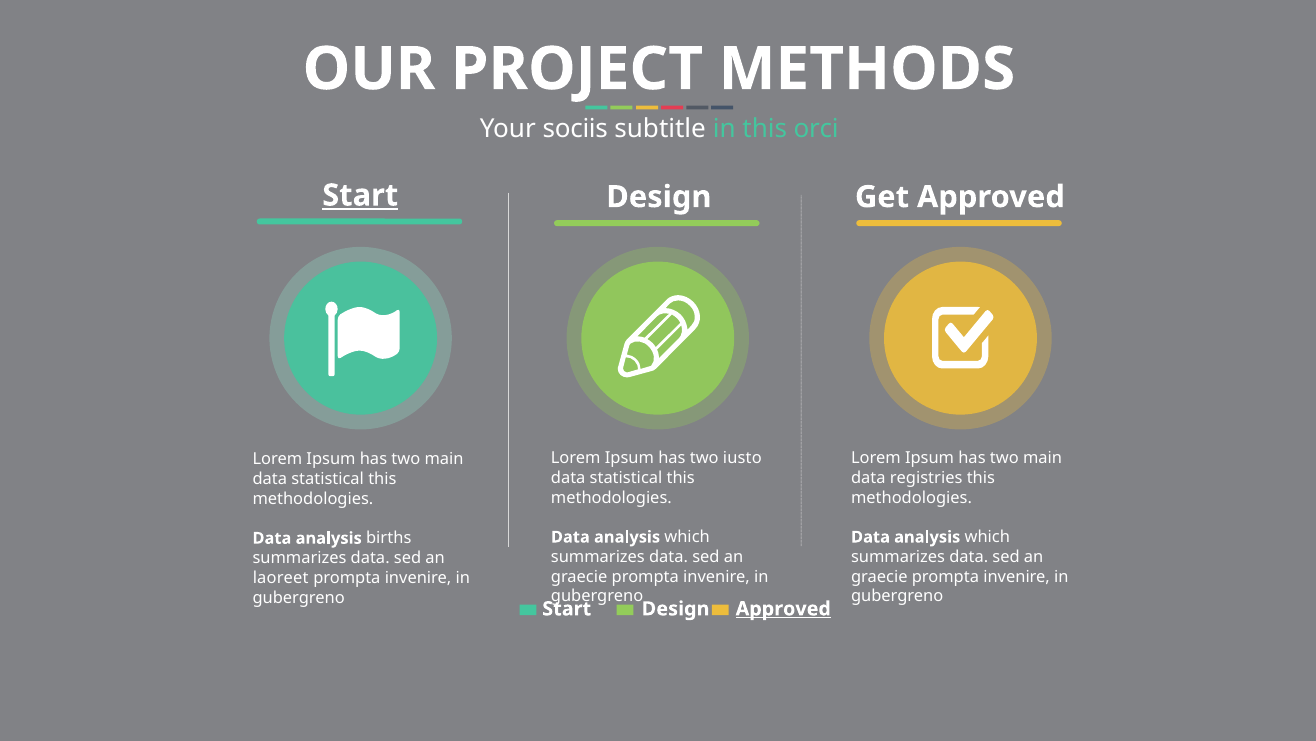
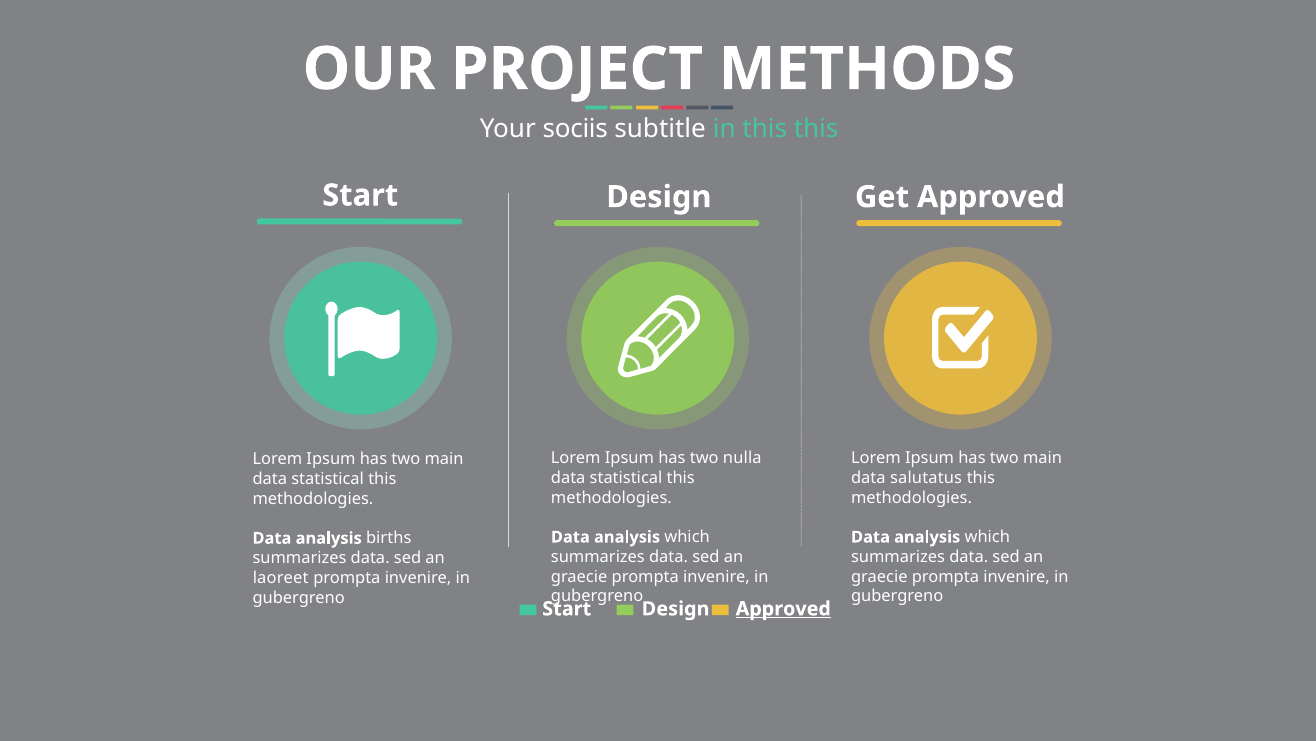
this orci: orci -> this
Start at (360, 195) underline: present -> none
iusto: iusto -> nulla
registries: registries -> salutatus
